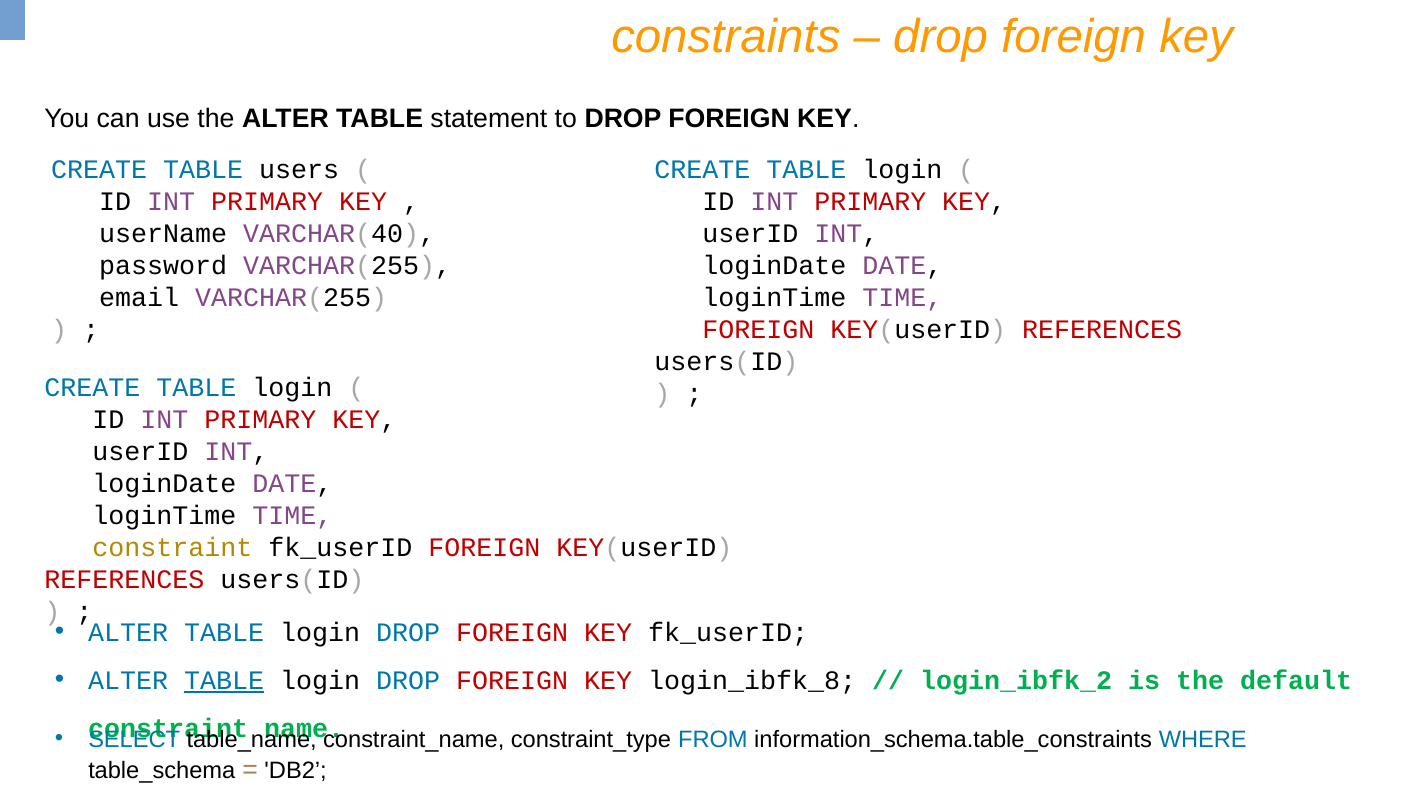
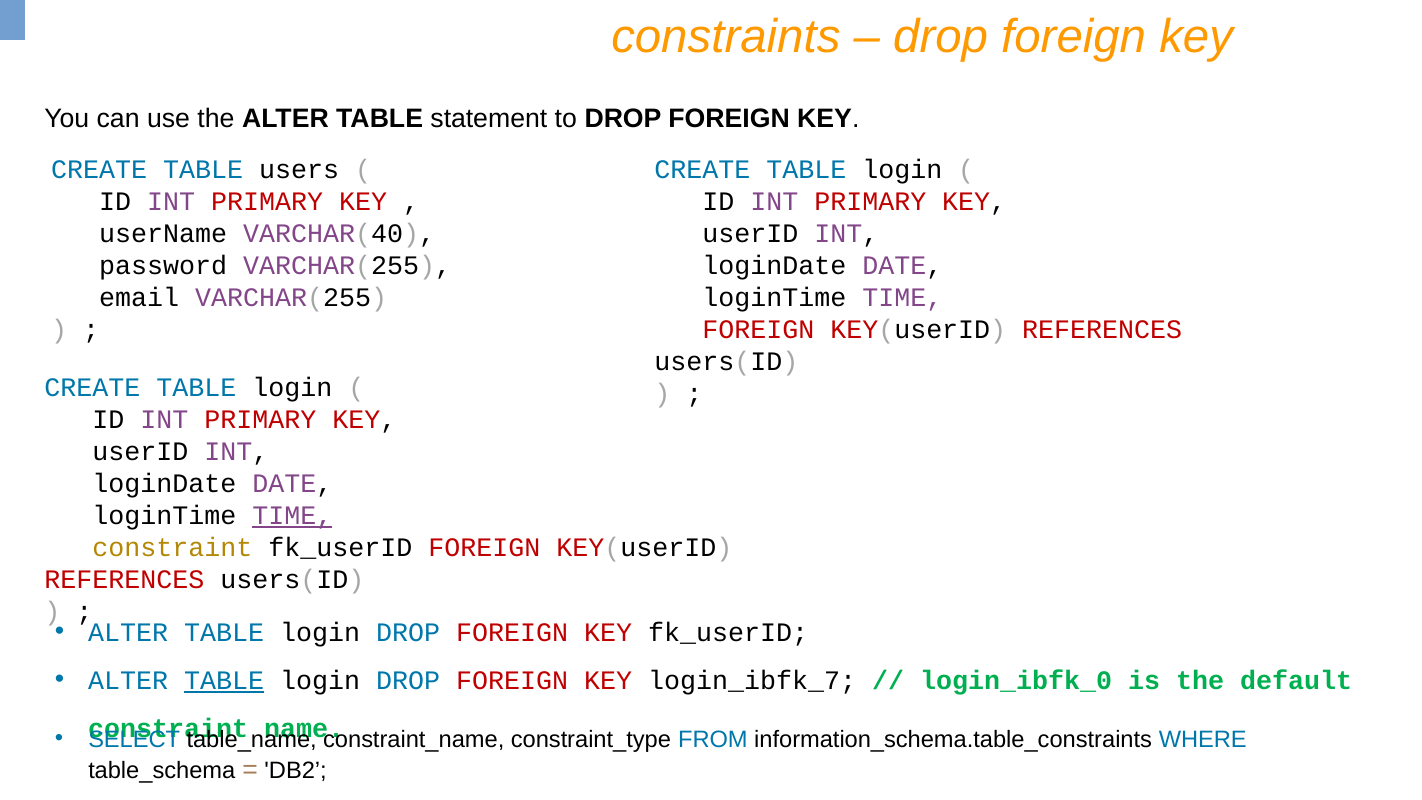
TIME at (292, 516) underline: none -> present
login_ibfk_8: login_ibfk_8 -> login_ibfk_7
login_ibfk_2: login_ibfk_2 -> login_ibfk_0
